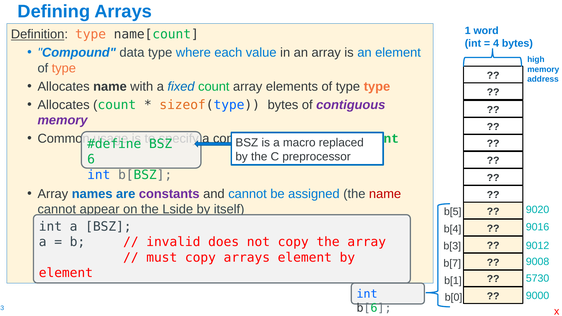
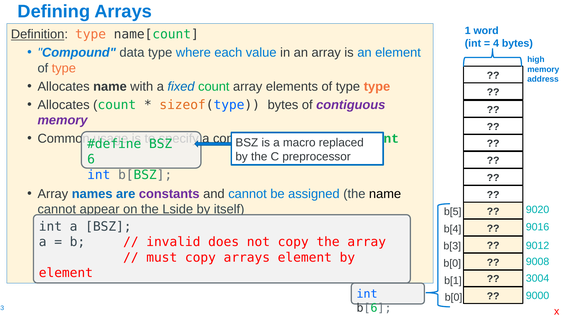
name at (385, 194) colour: red -> black
b[7 at (452, 263): b[7 -> b[0
5730: 5730 -> 3004
